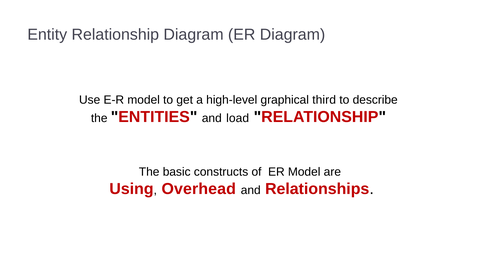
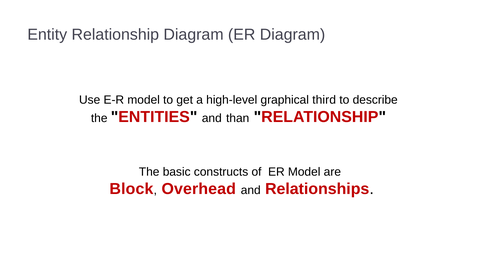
load: load -> than
Using: Using -> Block
